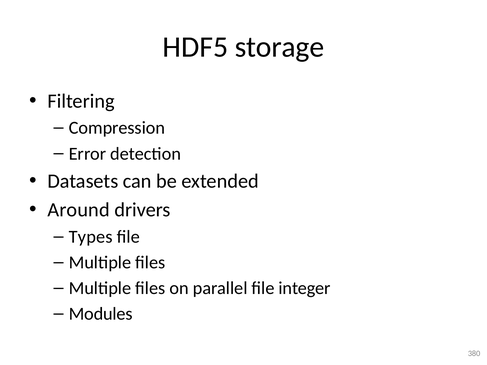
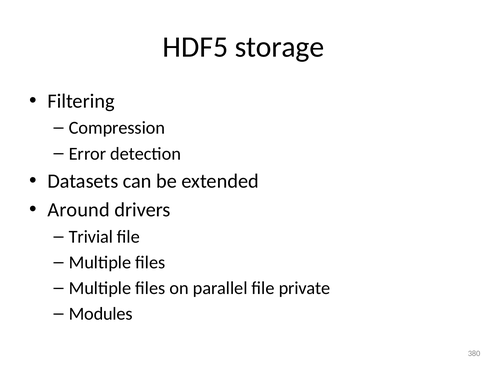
Types: Types -> Trivial
integer: integer -> private
